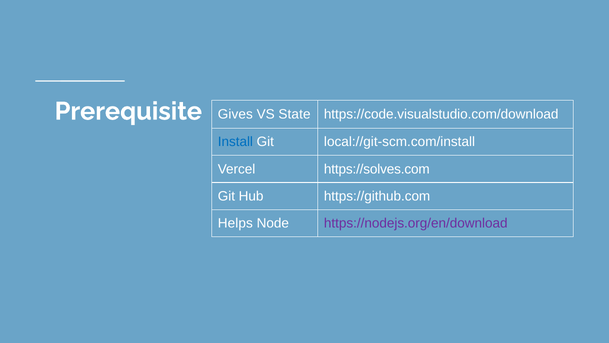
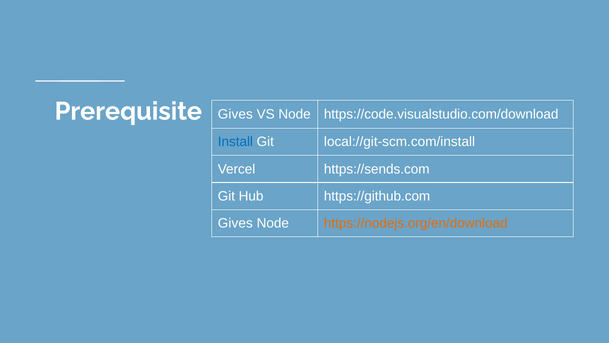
VS State: State -> Node
https://solves.com: https://solves.com -> https://sends.com
Helps at (235, 223): Helps -> Gives
https://nodejs.org/en/download colour: purple -> orange
